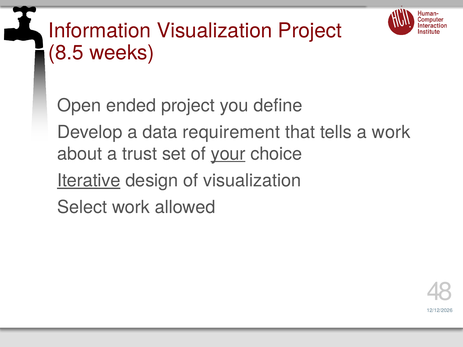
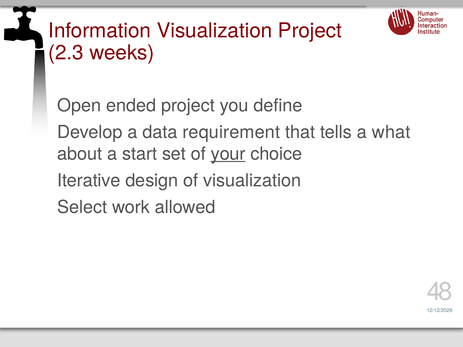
8.5: 8.5 -> 2.3
a work: work -> what
trust: trust -> start
Iterative underline: present -> none
